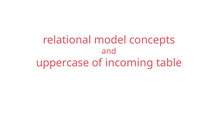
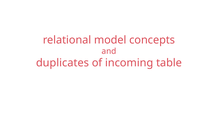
uppercase: uppercase -> duplicates
